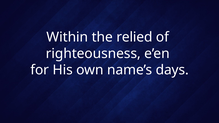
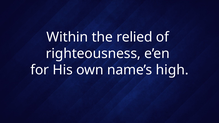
days: days -> high
